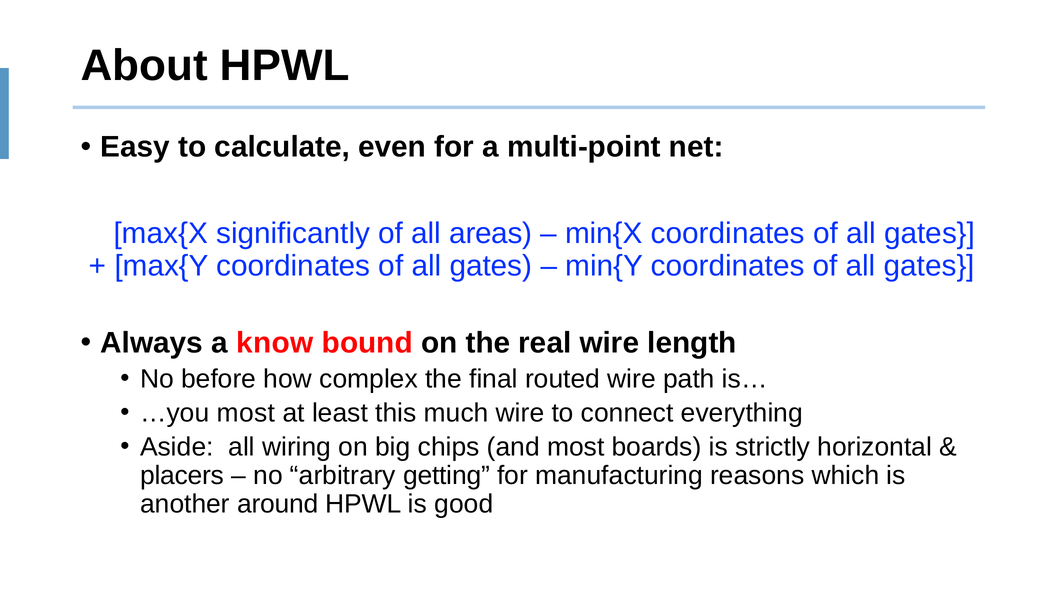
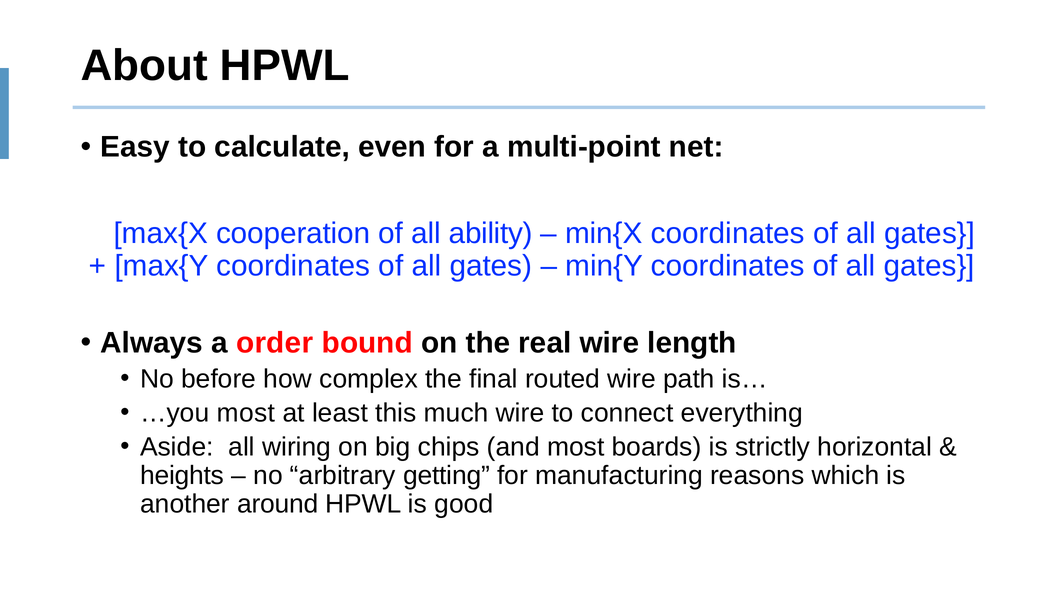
significantly: significantly -> cooperation
areas: areas -> ability
know: know -> order
placers: placers -> heights
